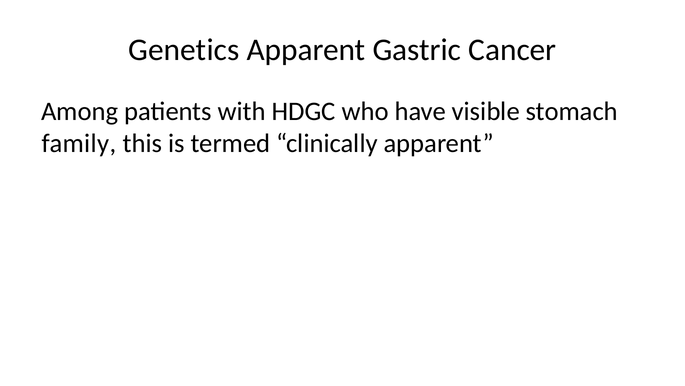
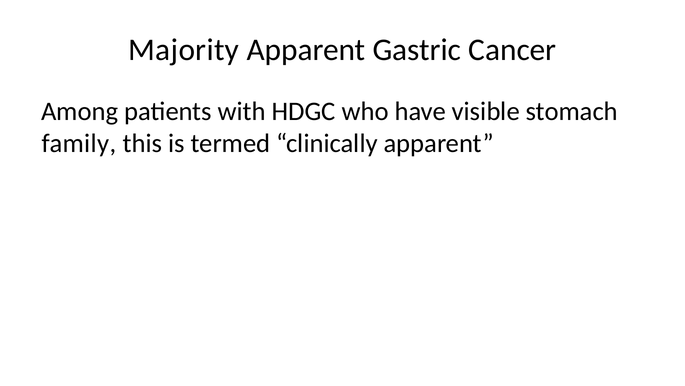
Genetics: Genetics -> Majority
